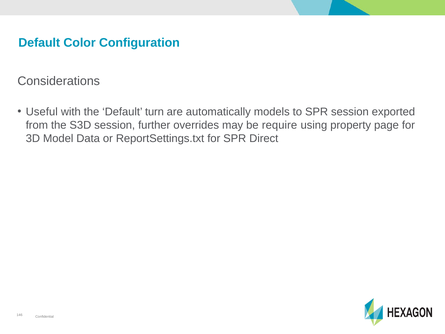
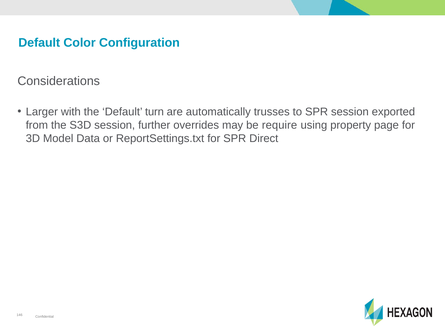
Useful: Useful -> Larger
models: models -> trusses
